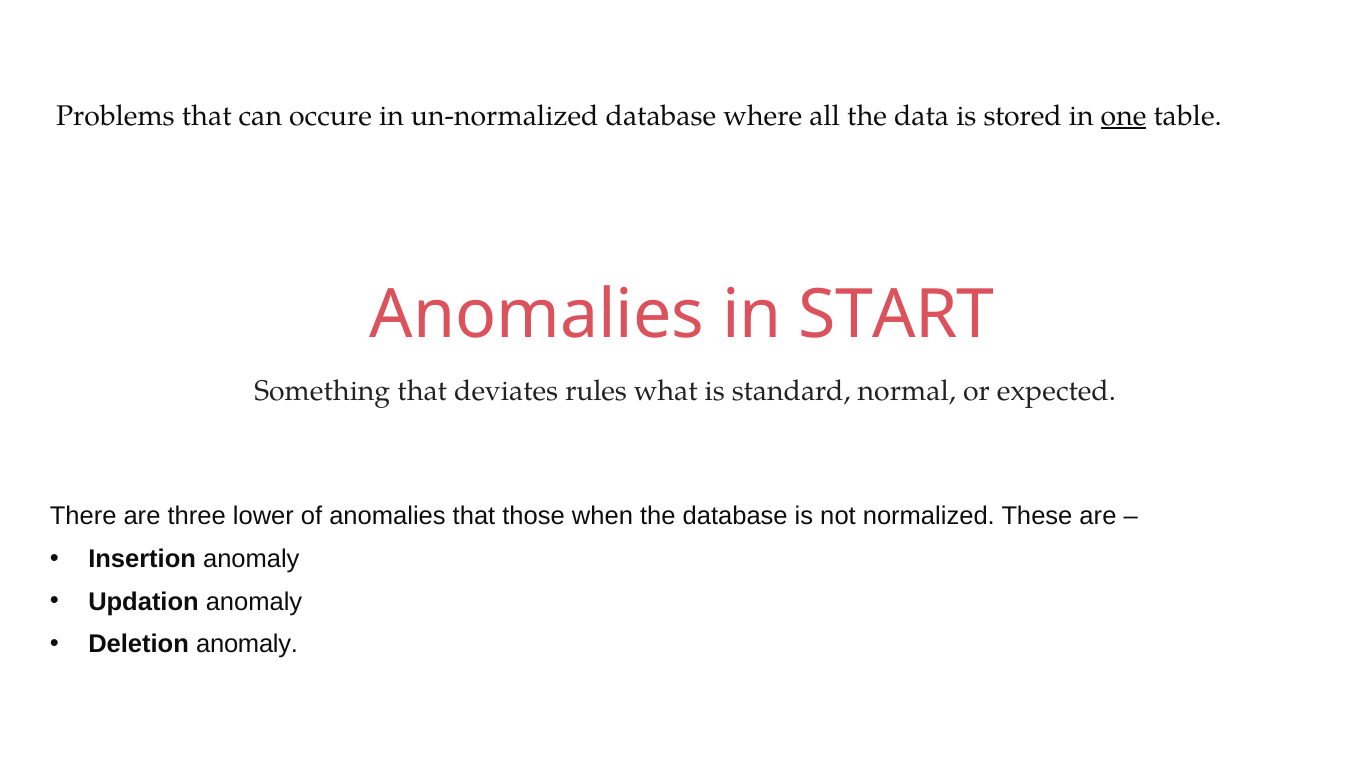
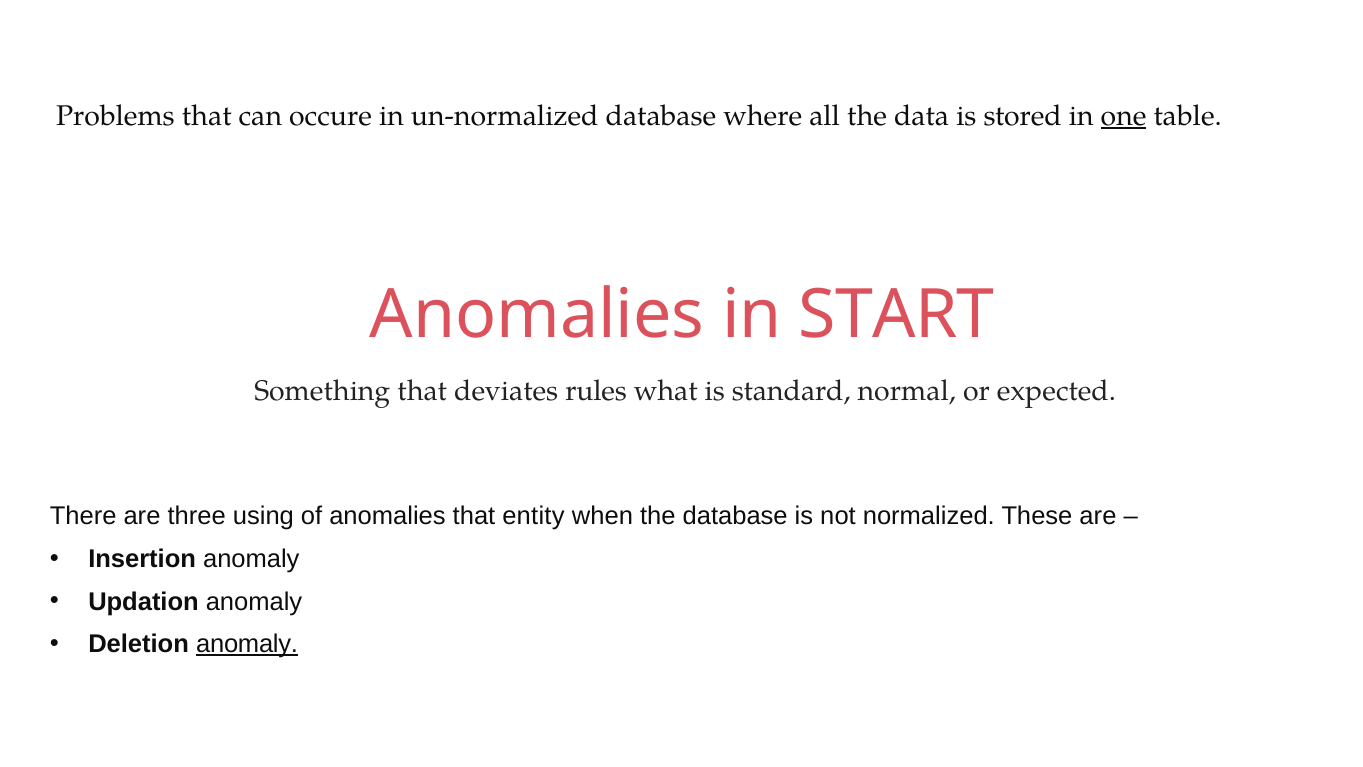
lower: lower -> using
those: those -> entity
anomaly at (247, 644) underline: none -> present
